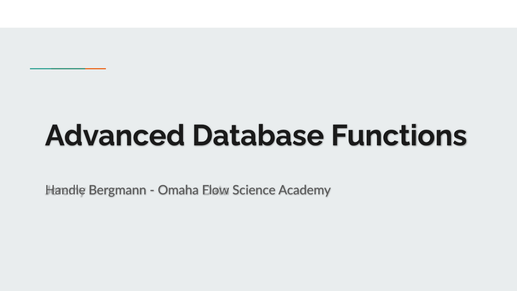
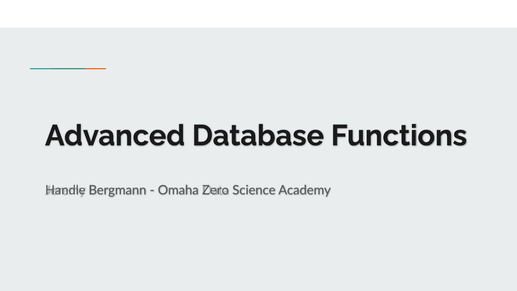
Flow: Flow -> Zero
